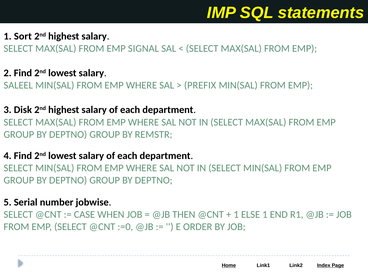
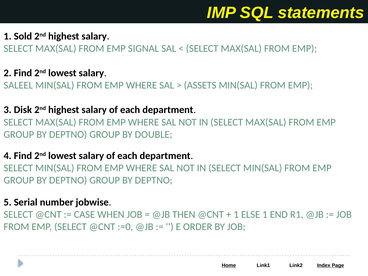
Sort: Sort -> Sold
PREFIX: PREFIX -> ASSETS
REMSTR: REMSTR -> DOUBLE
